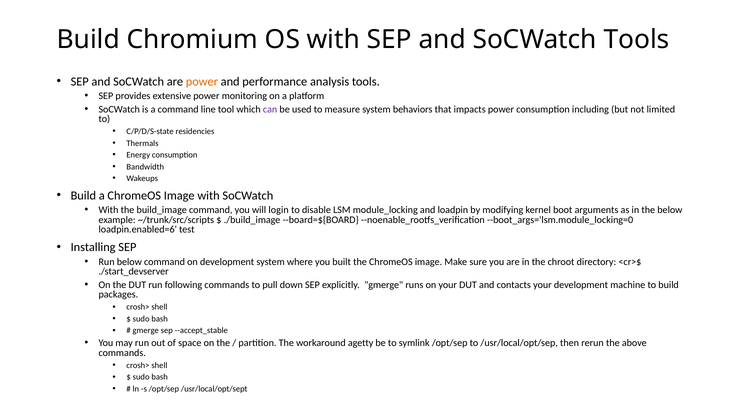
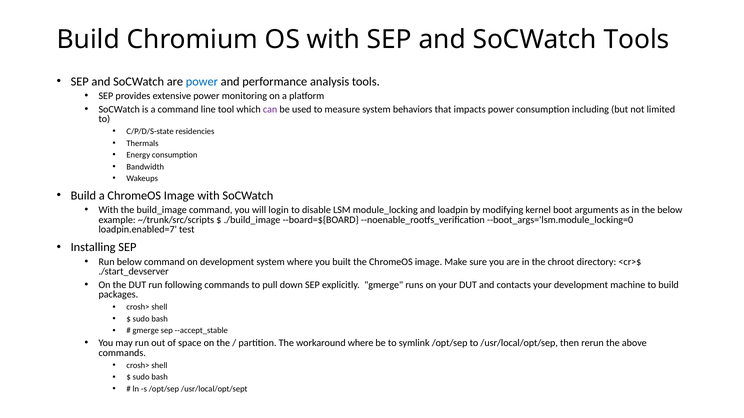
power at (202, 82) colour: orange -> blue
loadpin.enabled=6: loadpin.enabled=6 -> loadpin.enabled=7
workaround agetty: agetty -> where
